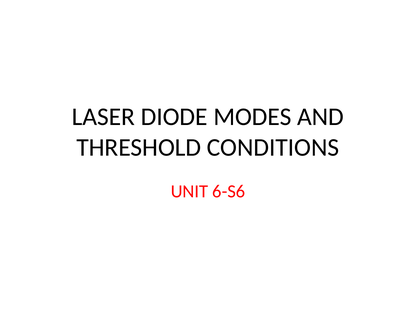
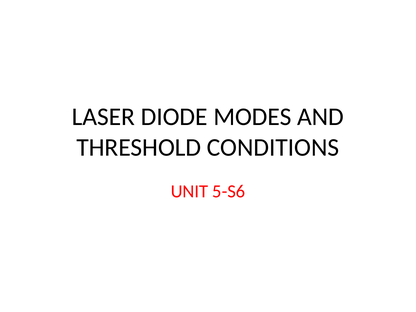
6-S6: 6-S6 -> 5-S6
